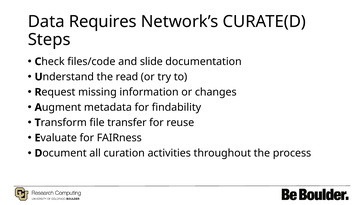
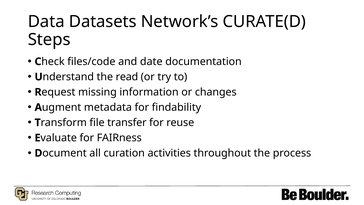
Requires: Requires -> Datasets
slide: slide -> date
